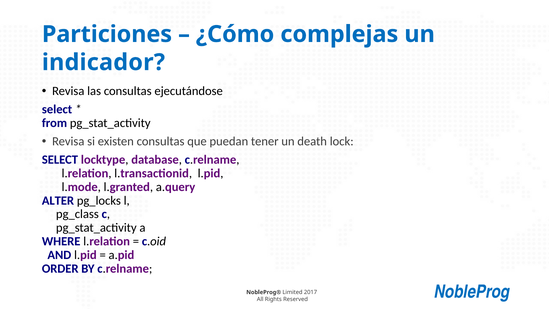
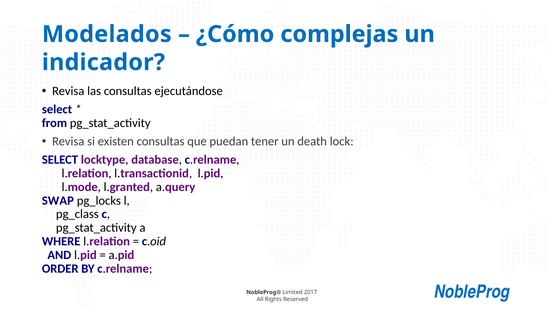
Particiones: Particiones -> Modelados
ALTER: ALTER -> SWAP
